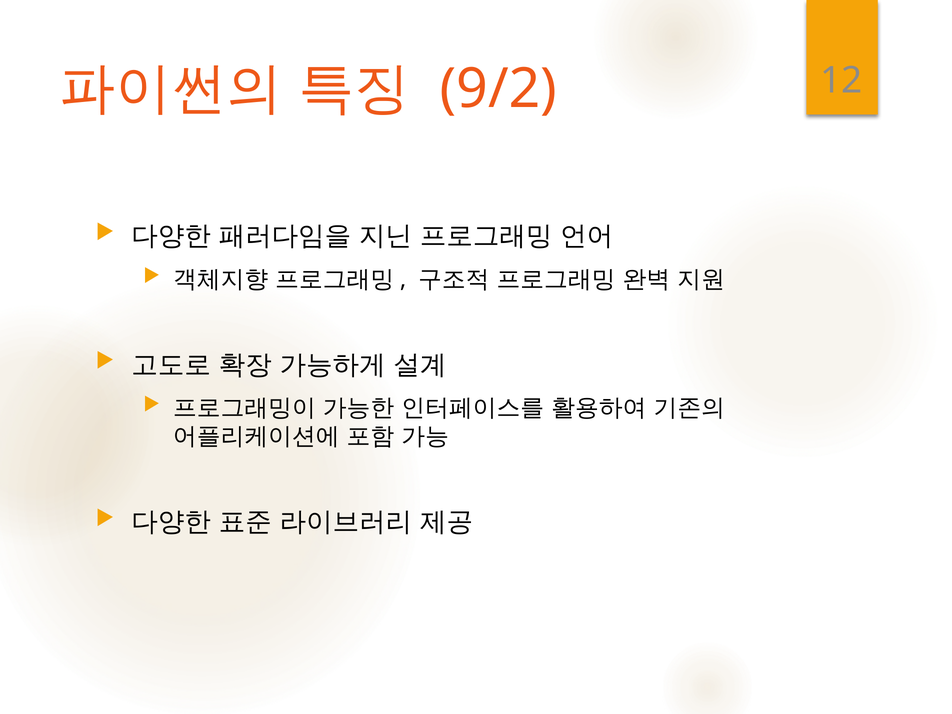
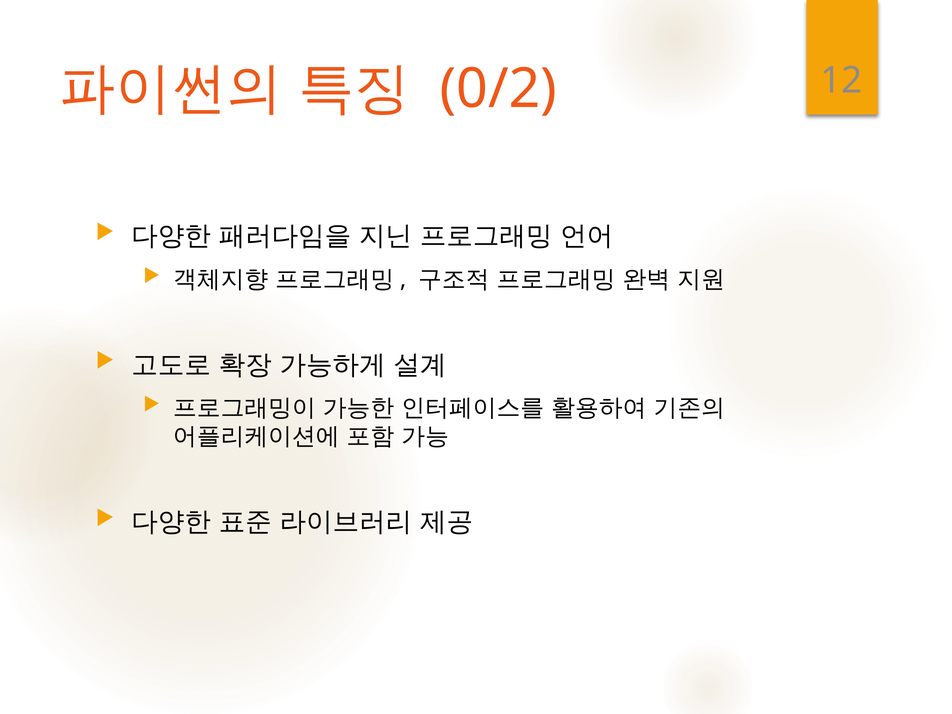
9/2: 9/2 -> 0/2
